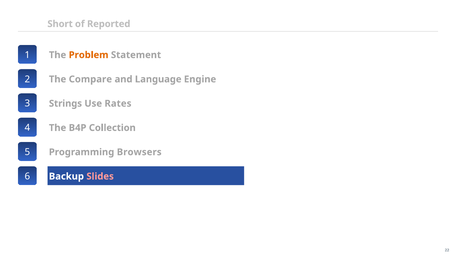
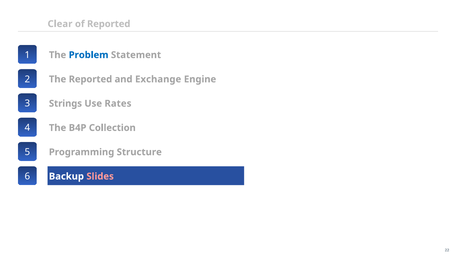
Short: Short -> Clear
Problem colour: orange -> blue
The Compare: Compare -> Reported
Language: Language -> Exchange
Browsers: Browsers -> Structure
